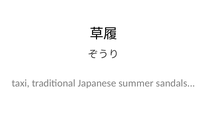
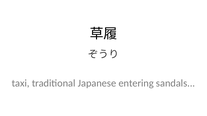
summer: summer -> entering
